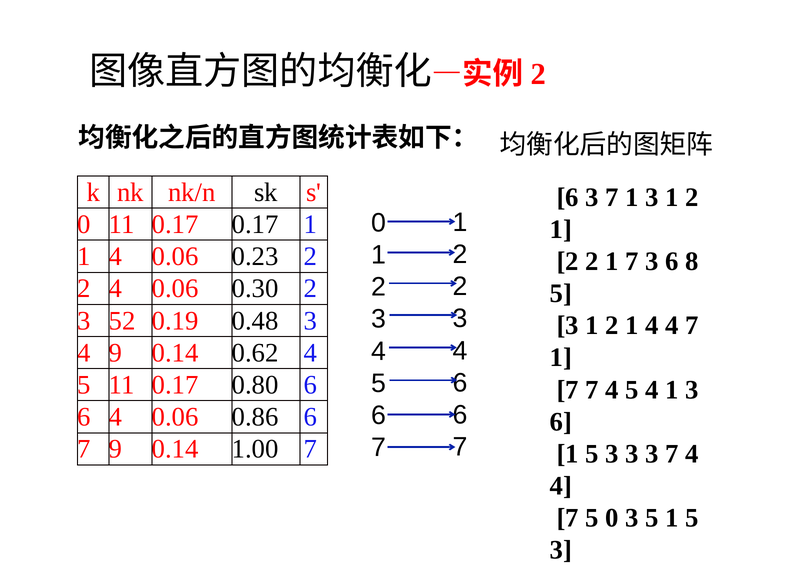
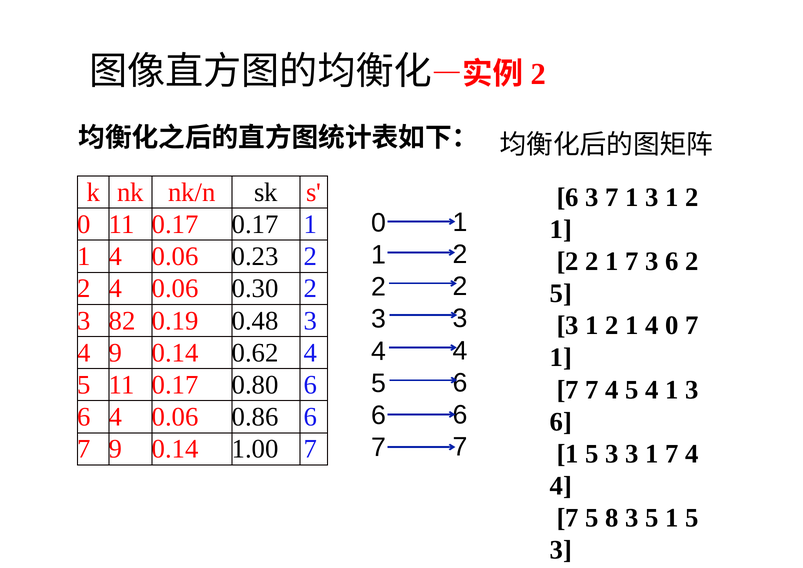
6 8: 8 -> 2
52: 52 -> 82
2 1 4 4: 4 -> 0
3 at (652, 454): 3 -> 1
5 0: 0 -> 8
